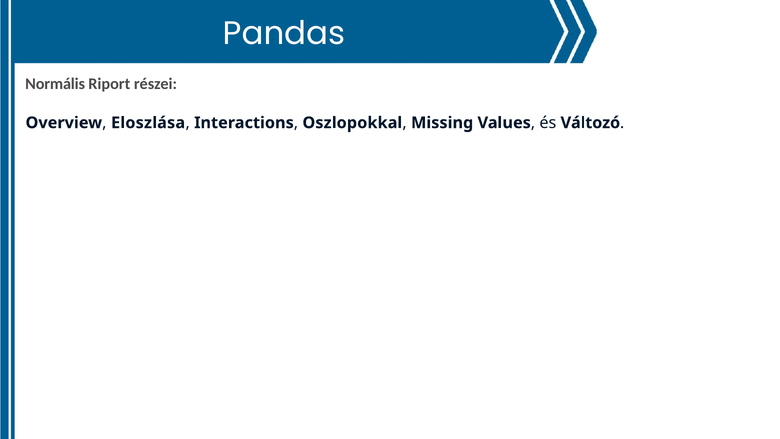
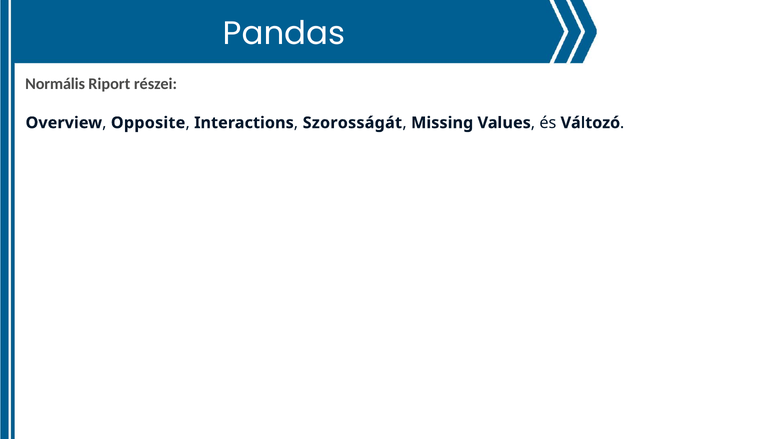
Eloszlása: Eloszlása -> Opposite
Oszlopokkal: Oszlopokkal -> Szorosságát
